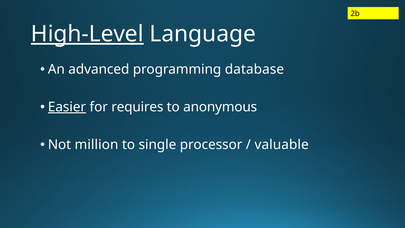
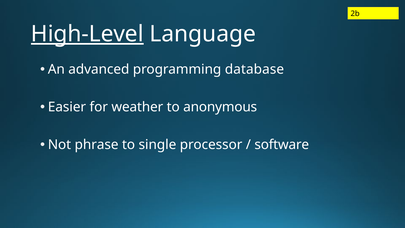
Easier underline: present -> none
requires: requires -> weather
million: million -> phrase
valuable: valuable -> software
